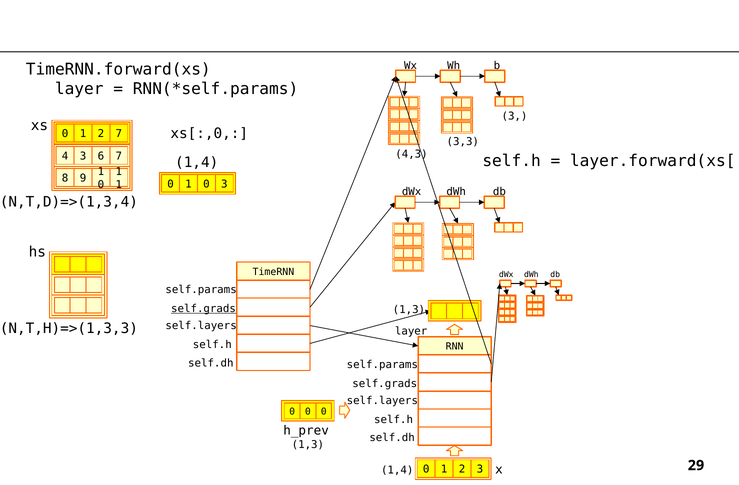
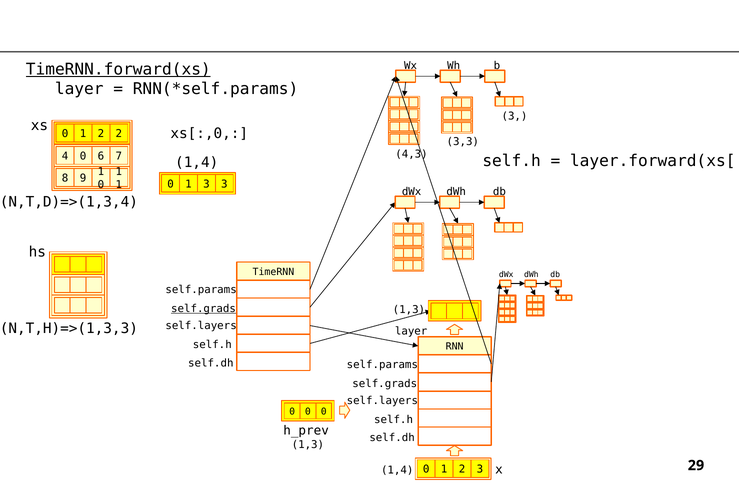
TimeRNN.forward(xs underline: none -> present
2 7: 7 -> 2
4 3: 3 -> 0
0 1 0: 0 -> 3
